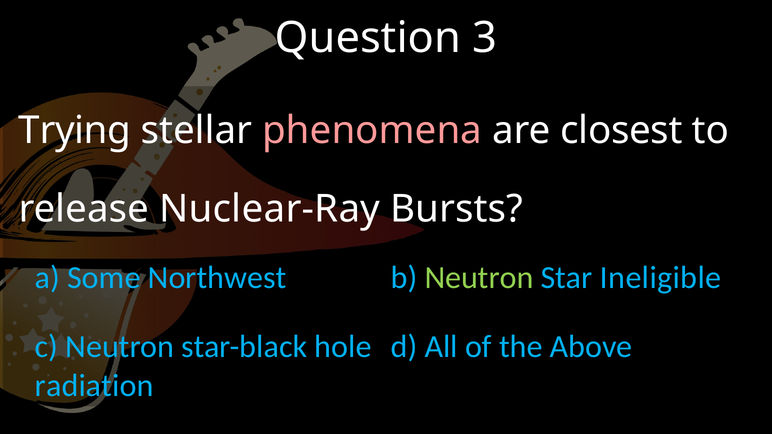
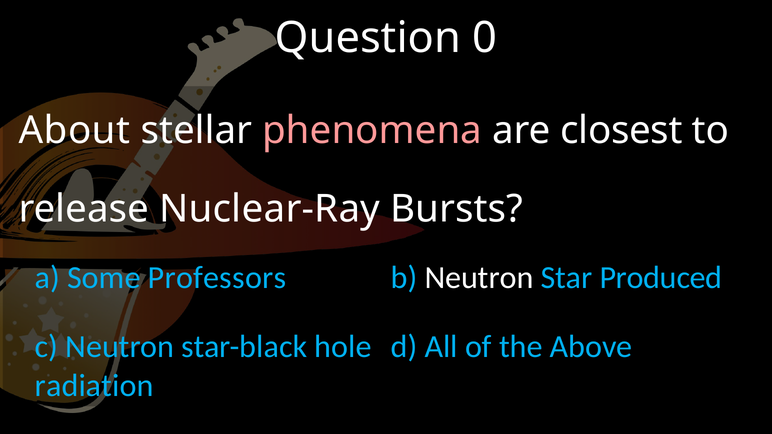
3: 3 -> 0
Trying: Trying -> About
Northwest: Northwest -> Professors
Neutron at (479, 278) colour: light green -> white
Ineligible: Ineligible -> Produced
